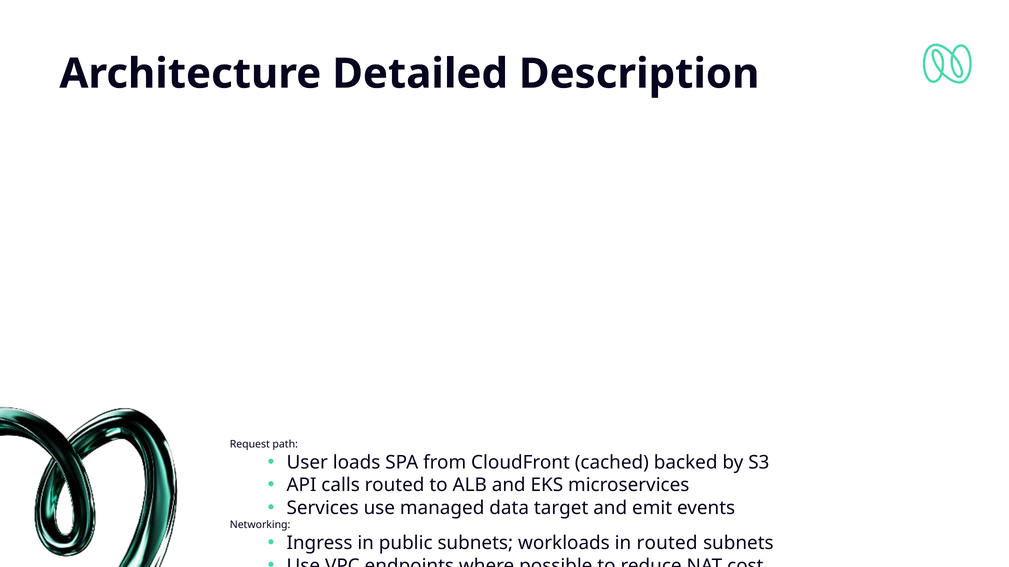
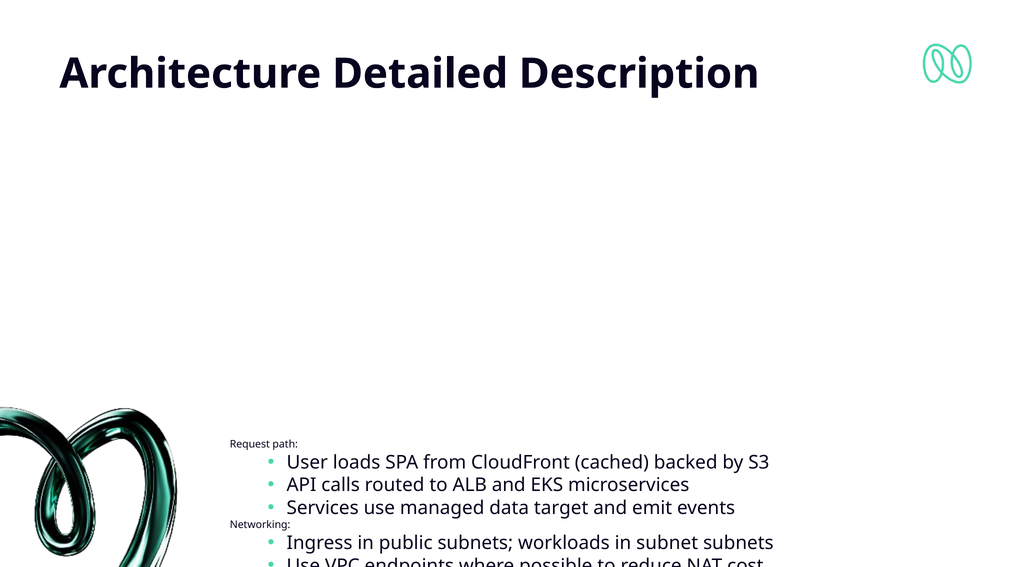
in routed: routed -> subnet
